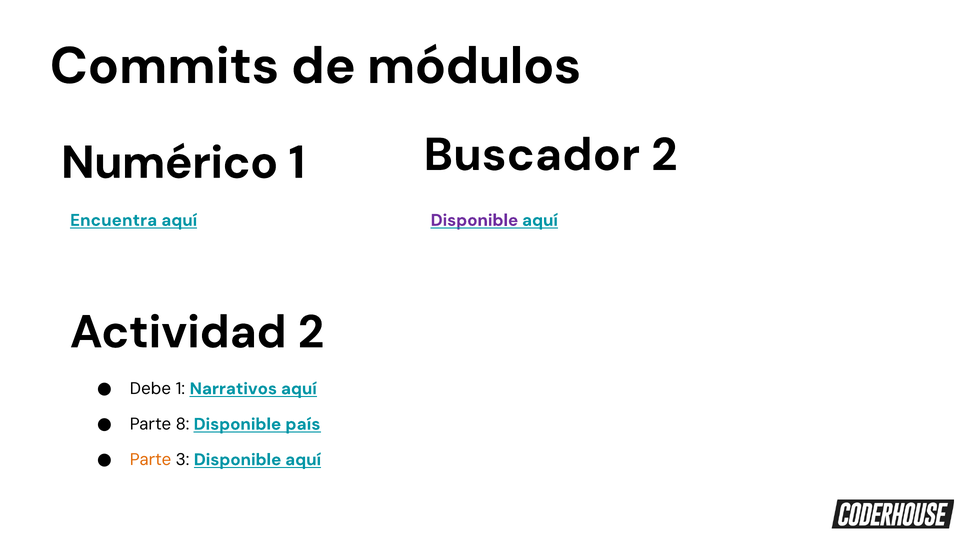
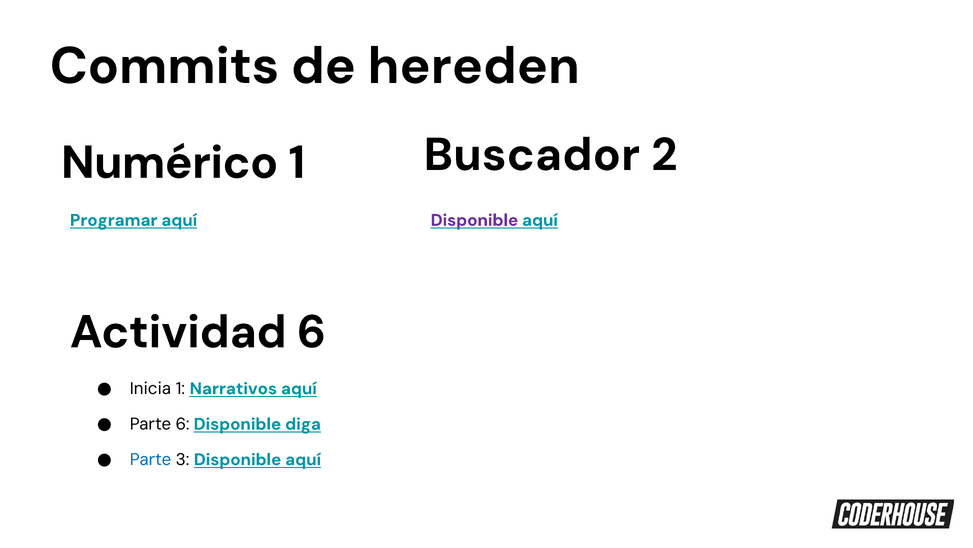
módulos: módulos -> hereden
Encuentra: Encuentra -> Programar
Actividad 2: 2 -> 6
Debe: Debe -> Inicia
Parte 8: 8 -> 6
país: país -> diga
Parte at (151, 459) colour: orange -> blue
